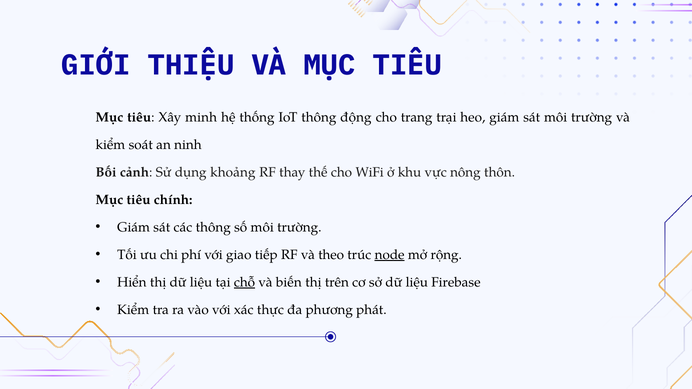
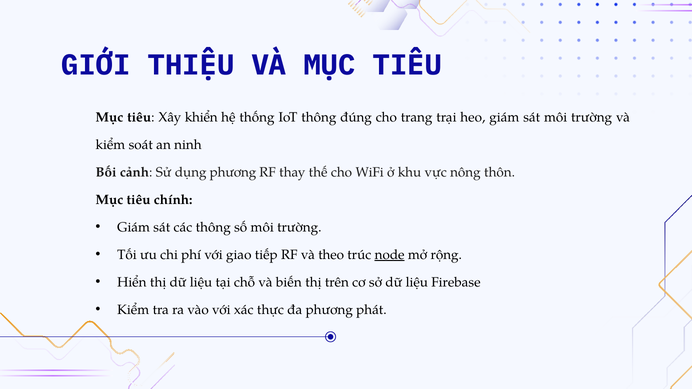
minh: minh -> khiển
động: động -> đúng
dụng khoảng: khoảng -> phương
chỗ underline: present -> none
